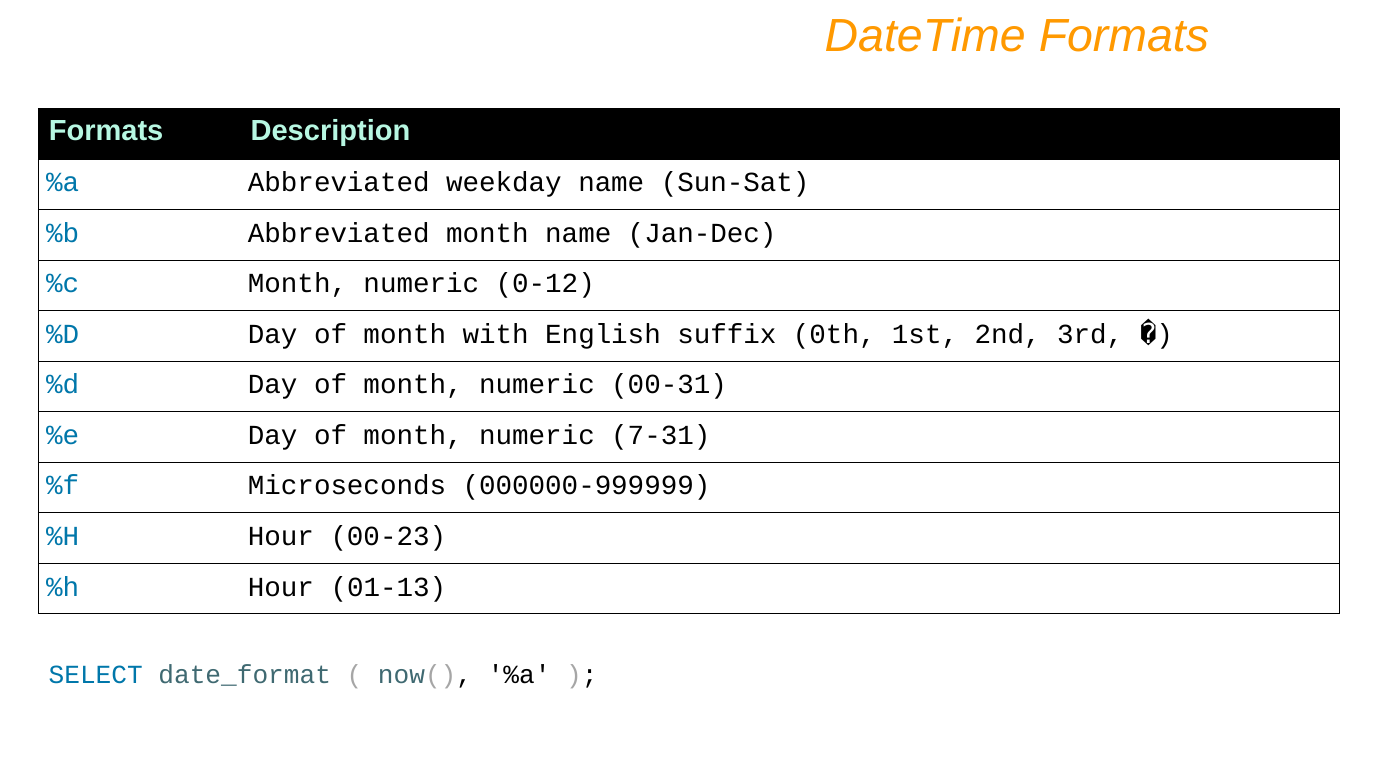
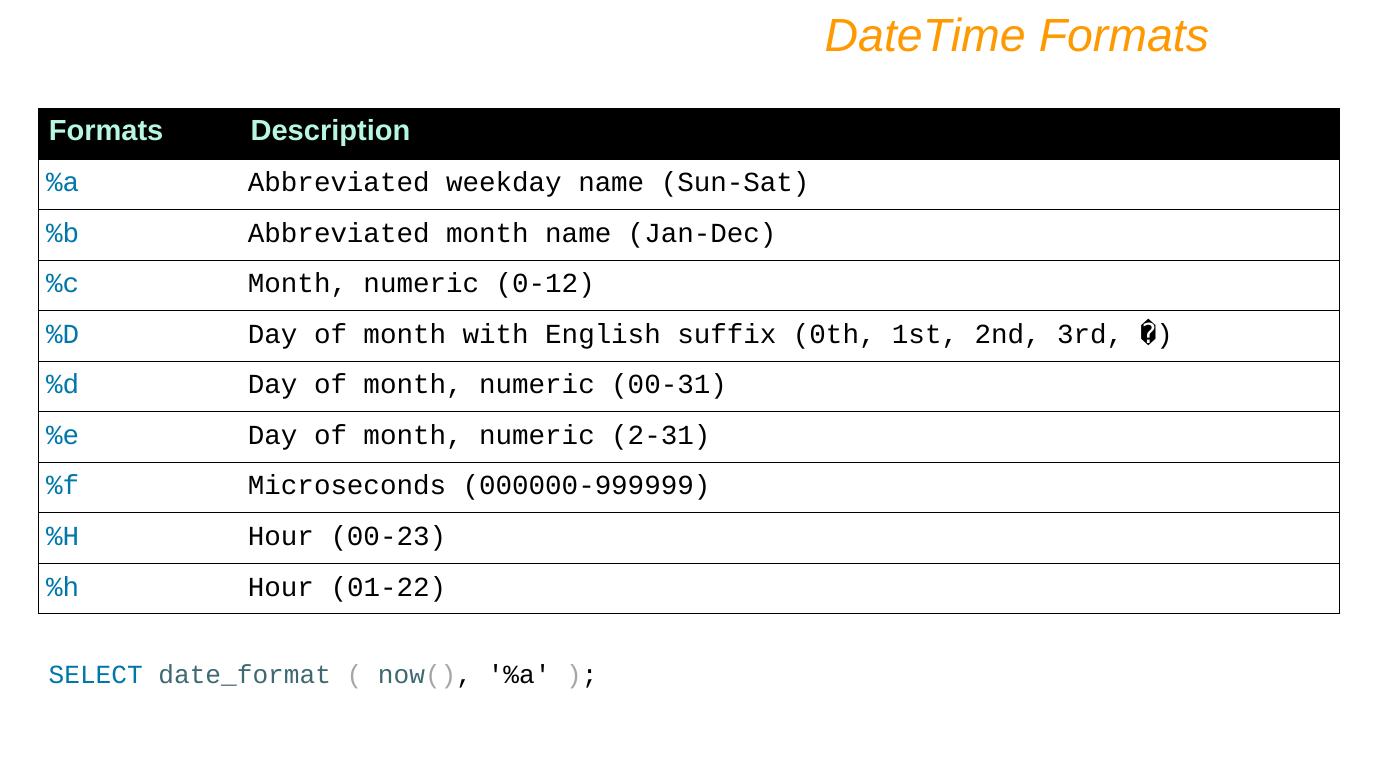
7-31: 7-31 -> 2-31
01-13: 01-13 -> 01-22
